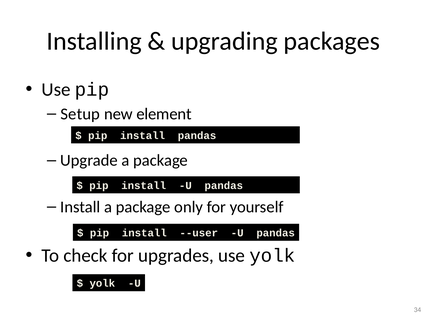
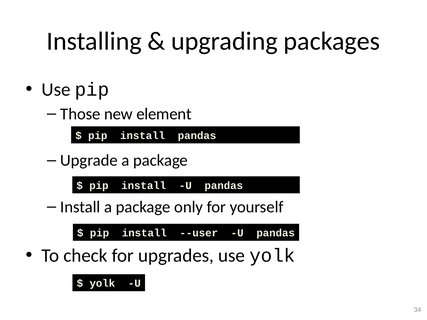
Setup: Setup -> Those
